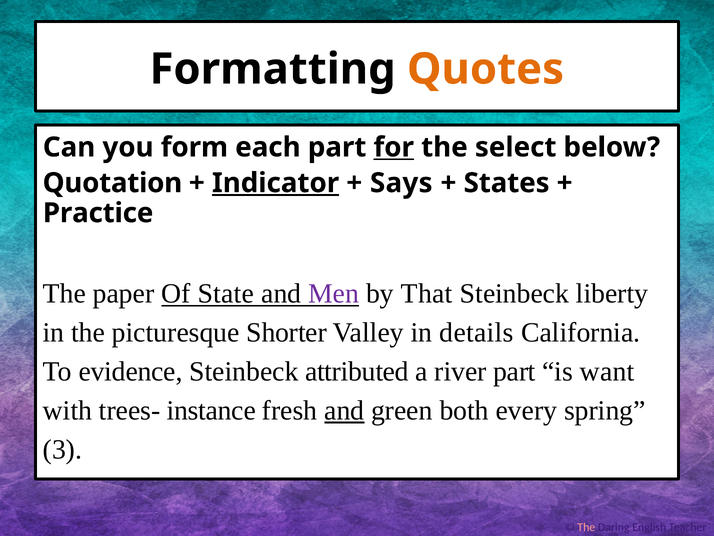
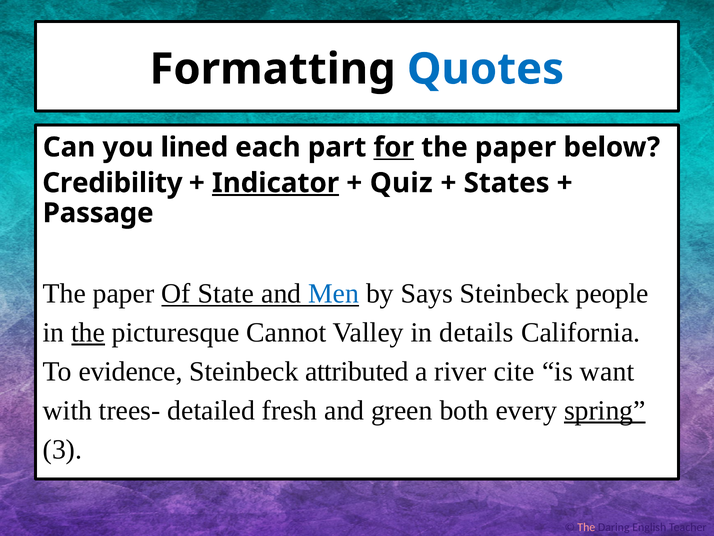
Quotes colour: orange -> blue
form: form -> lined
select at (516, 147): select -> paper
Quotation: Quotation -> Credibility
Says: Says -> Quiz
Practice: Practice -> Passage
Men colour: purple -> blue
That: That -> Says
liberty: liberty -> people
the at (88, 332) underline: none -> present
Shorter: Shorter -> Cannot
river part: part -> cite
instance: instance -> detailed
and at (344, 410) underline: present -> none
spring underline: none -> present
